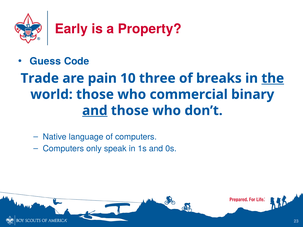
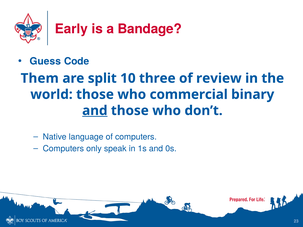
Property: Property -> Bandage
Trade: Trade -> Them
pain: pain -> split
breaks: breaks -> review
the underline: present -> none
